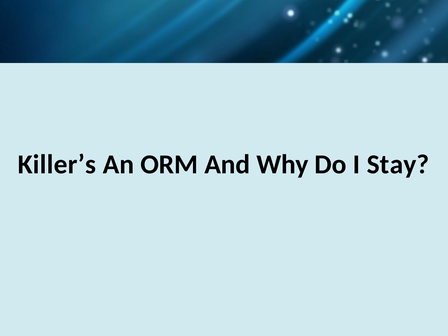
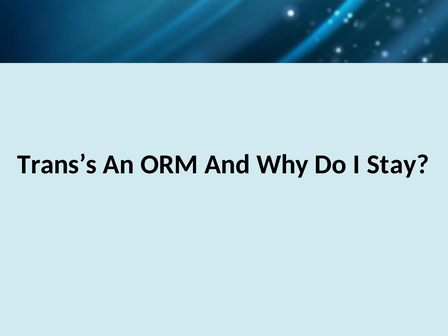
Killer’s: Killer’s -> Trans’s
